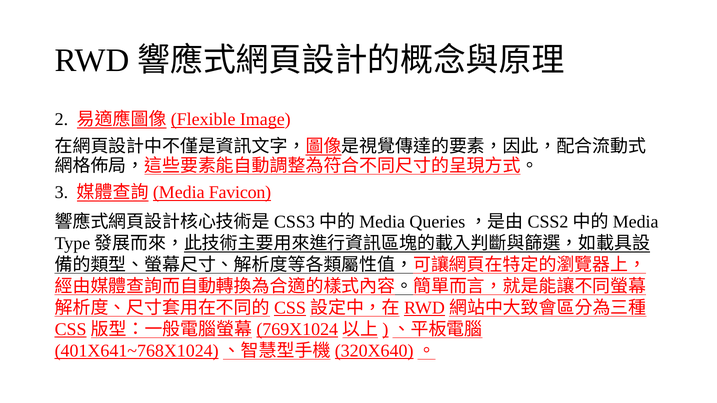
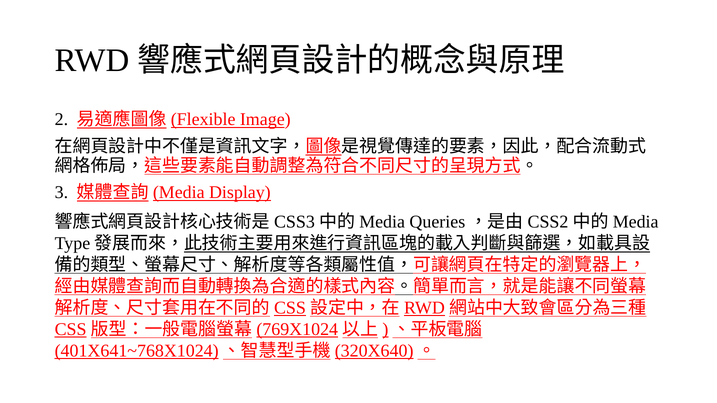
Favicon: Favicon -> Display
